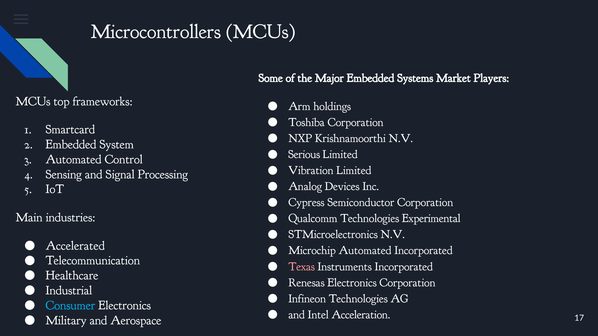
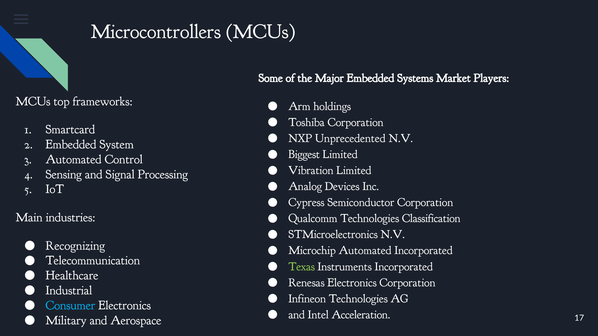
Krishnamoorthi: Krishnamoorthi -> Unprecedented
Serious: Serious -> Biggest
Experimental: Experimental -> Classification
Accelerated: Accelerated -> Recognizing
Texas colour: pink -> light green
